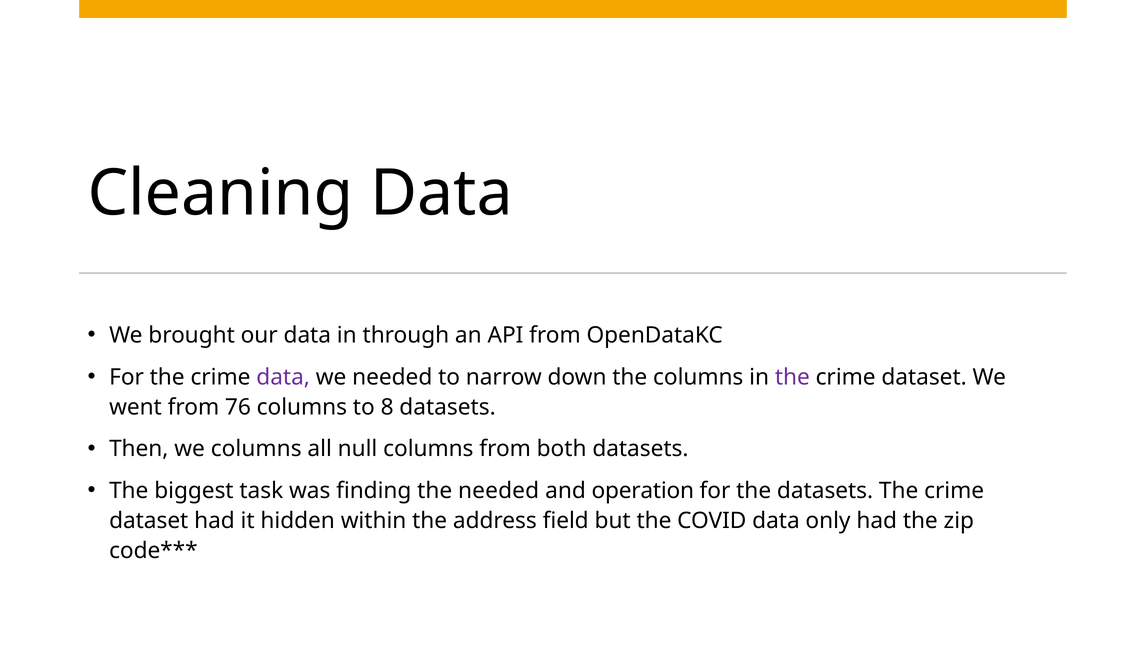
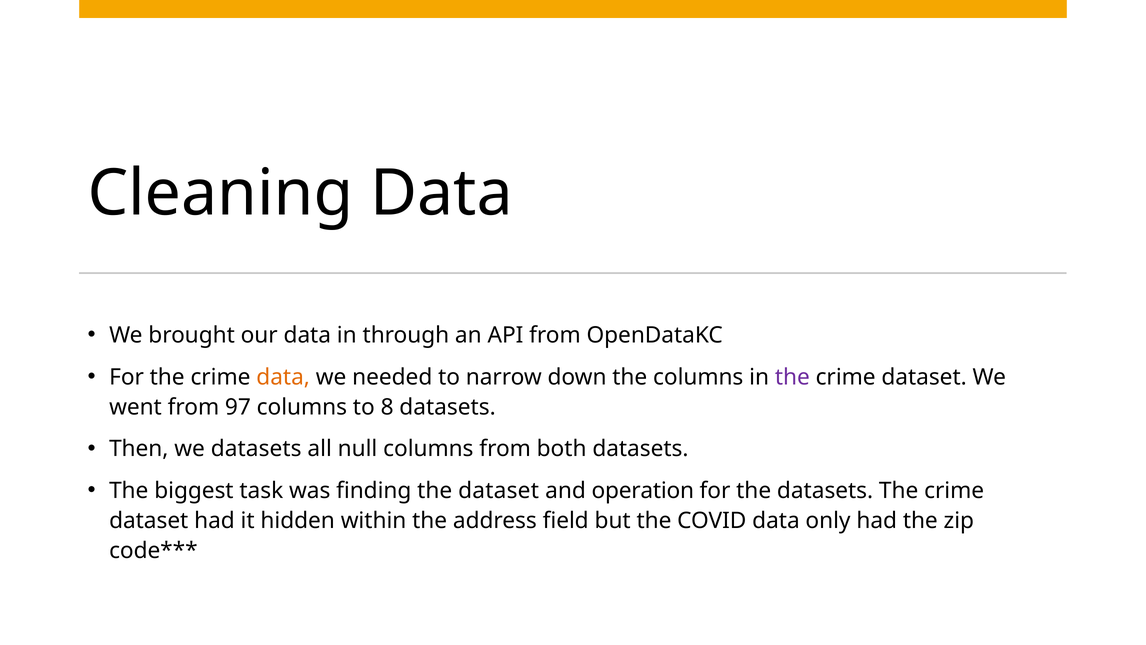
data at (283, 377) colour: purple -> orange
76: 76 -> 97
we columns: columns -> datasets
the needed: needed -> dataset
